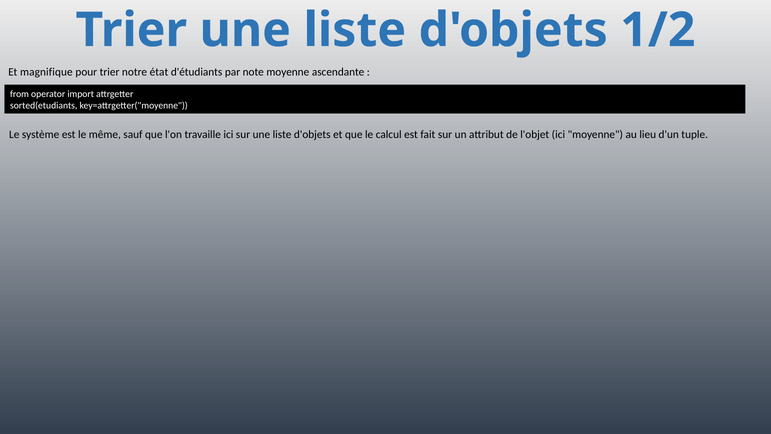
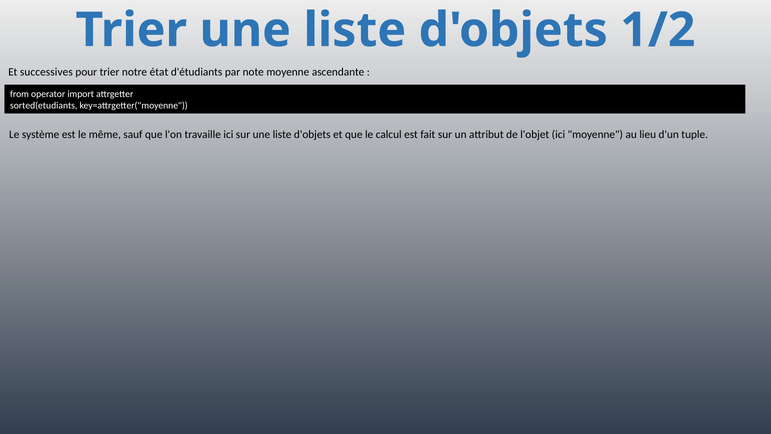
magnifique: magnifique -> successives
